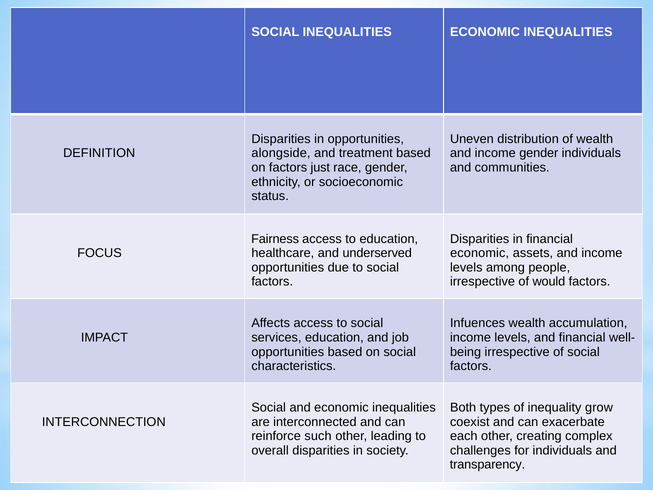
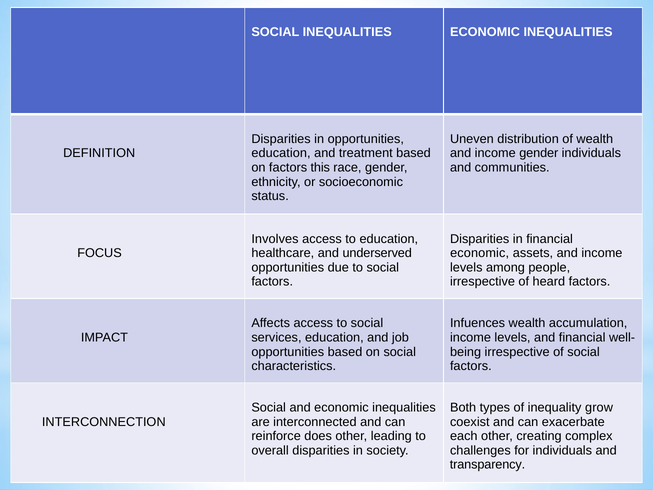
alongside at (281, 153): alongside -> education
just: just -> this
Fairness: Fairness -> Involves
would: would -> heard
such: such -> does
